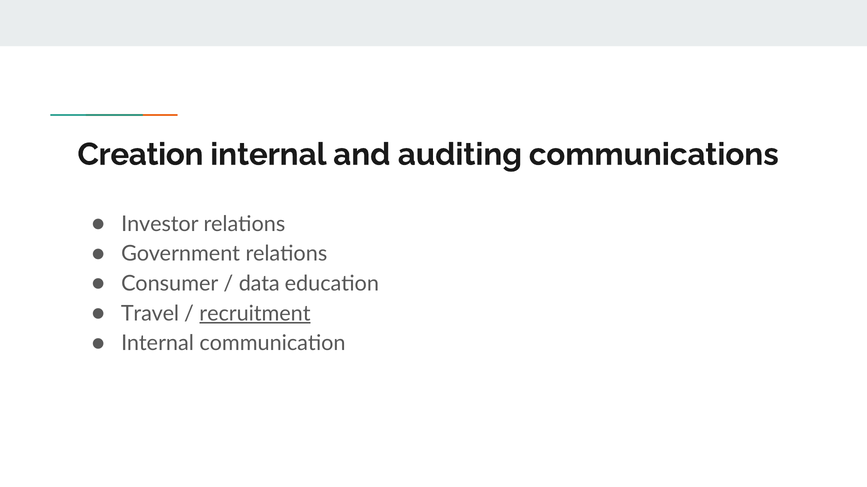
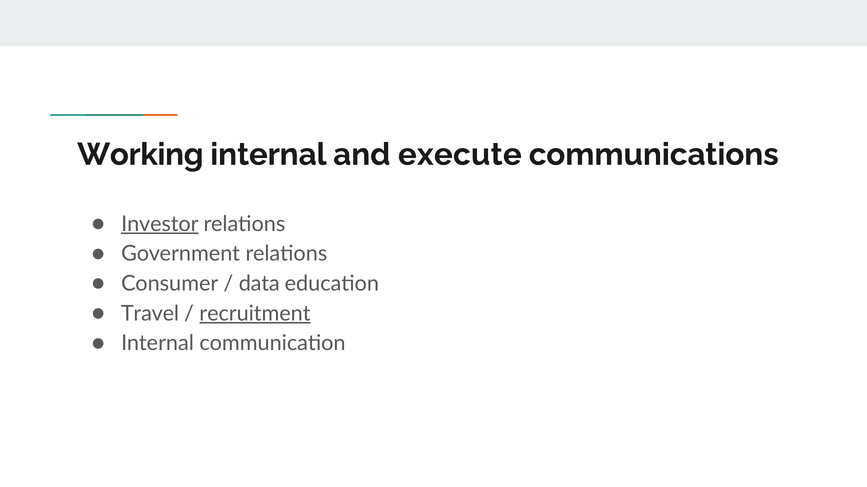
Creation: Creation -> Working
auditing: auditing -> execute
Investor underline: none -> present
